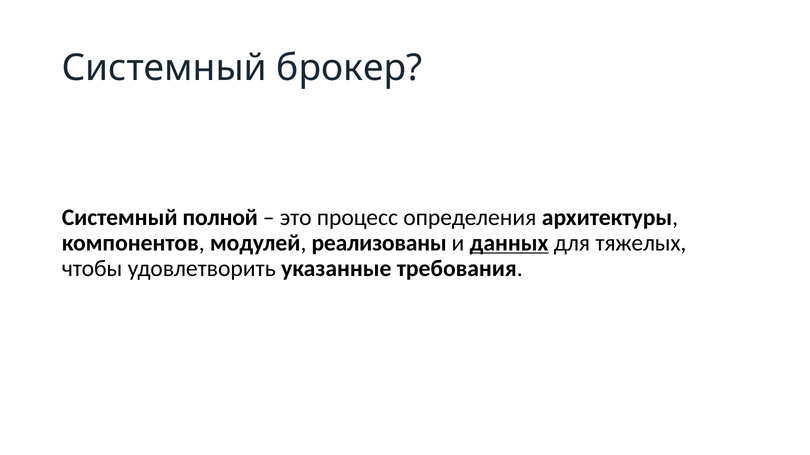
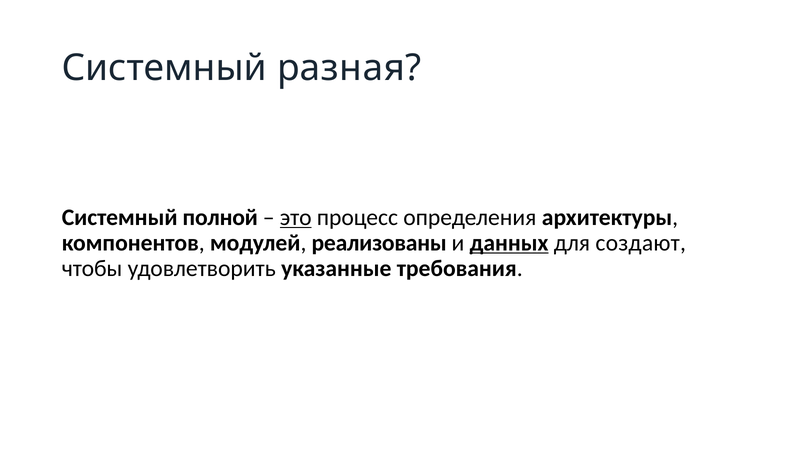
брокер: брокер -> разная
это underline: none -> present
тяжелых: тяжелых -> создают
